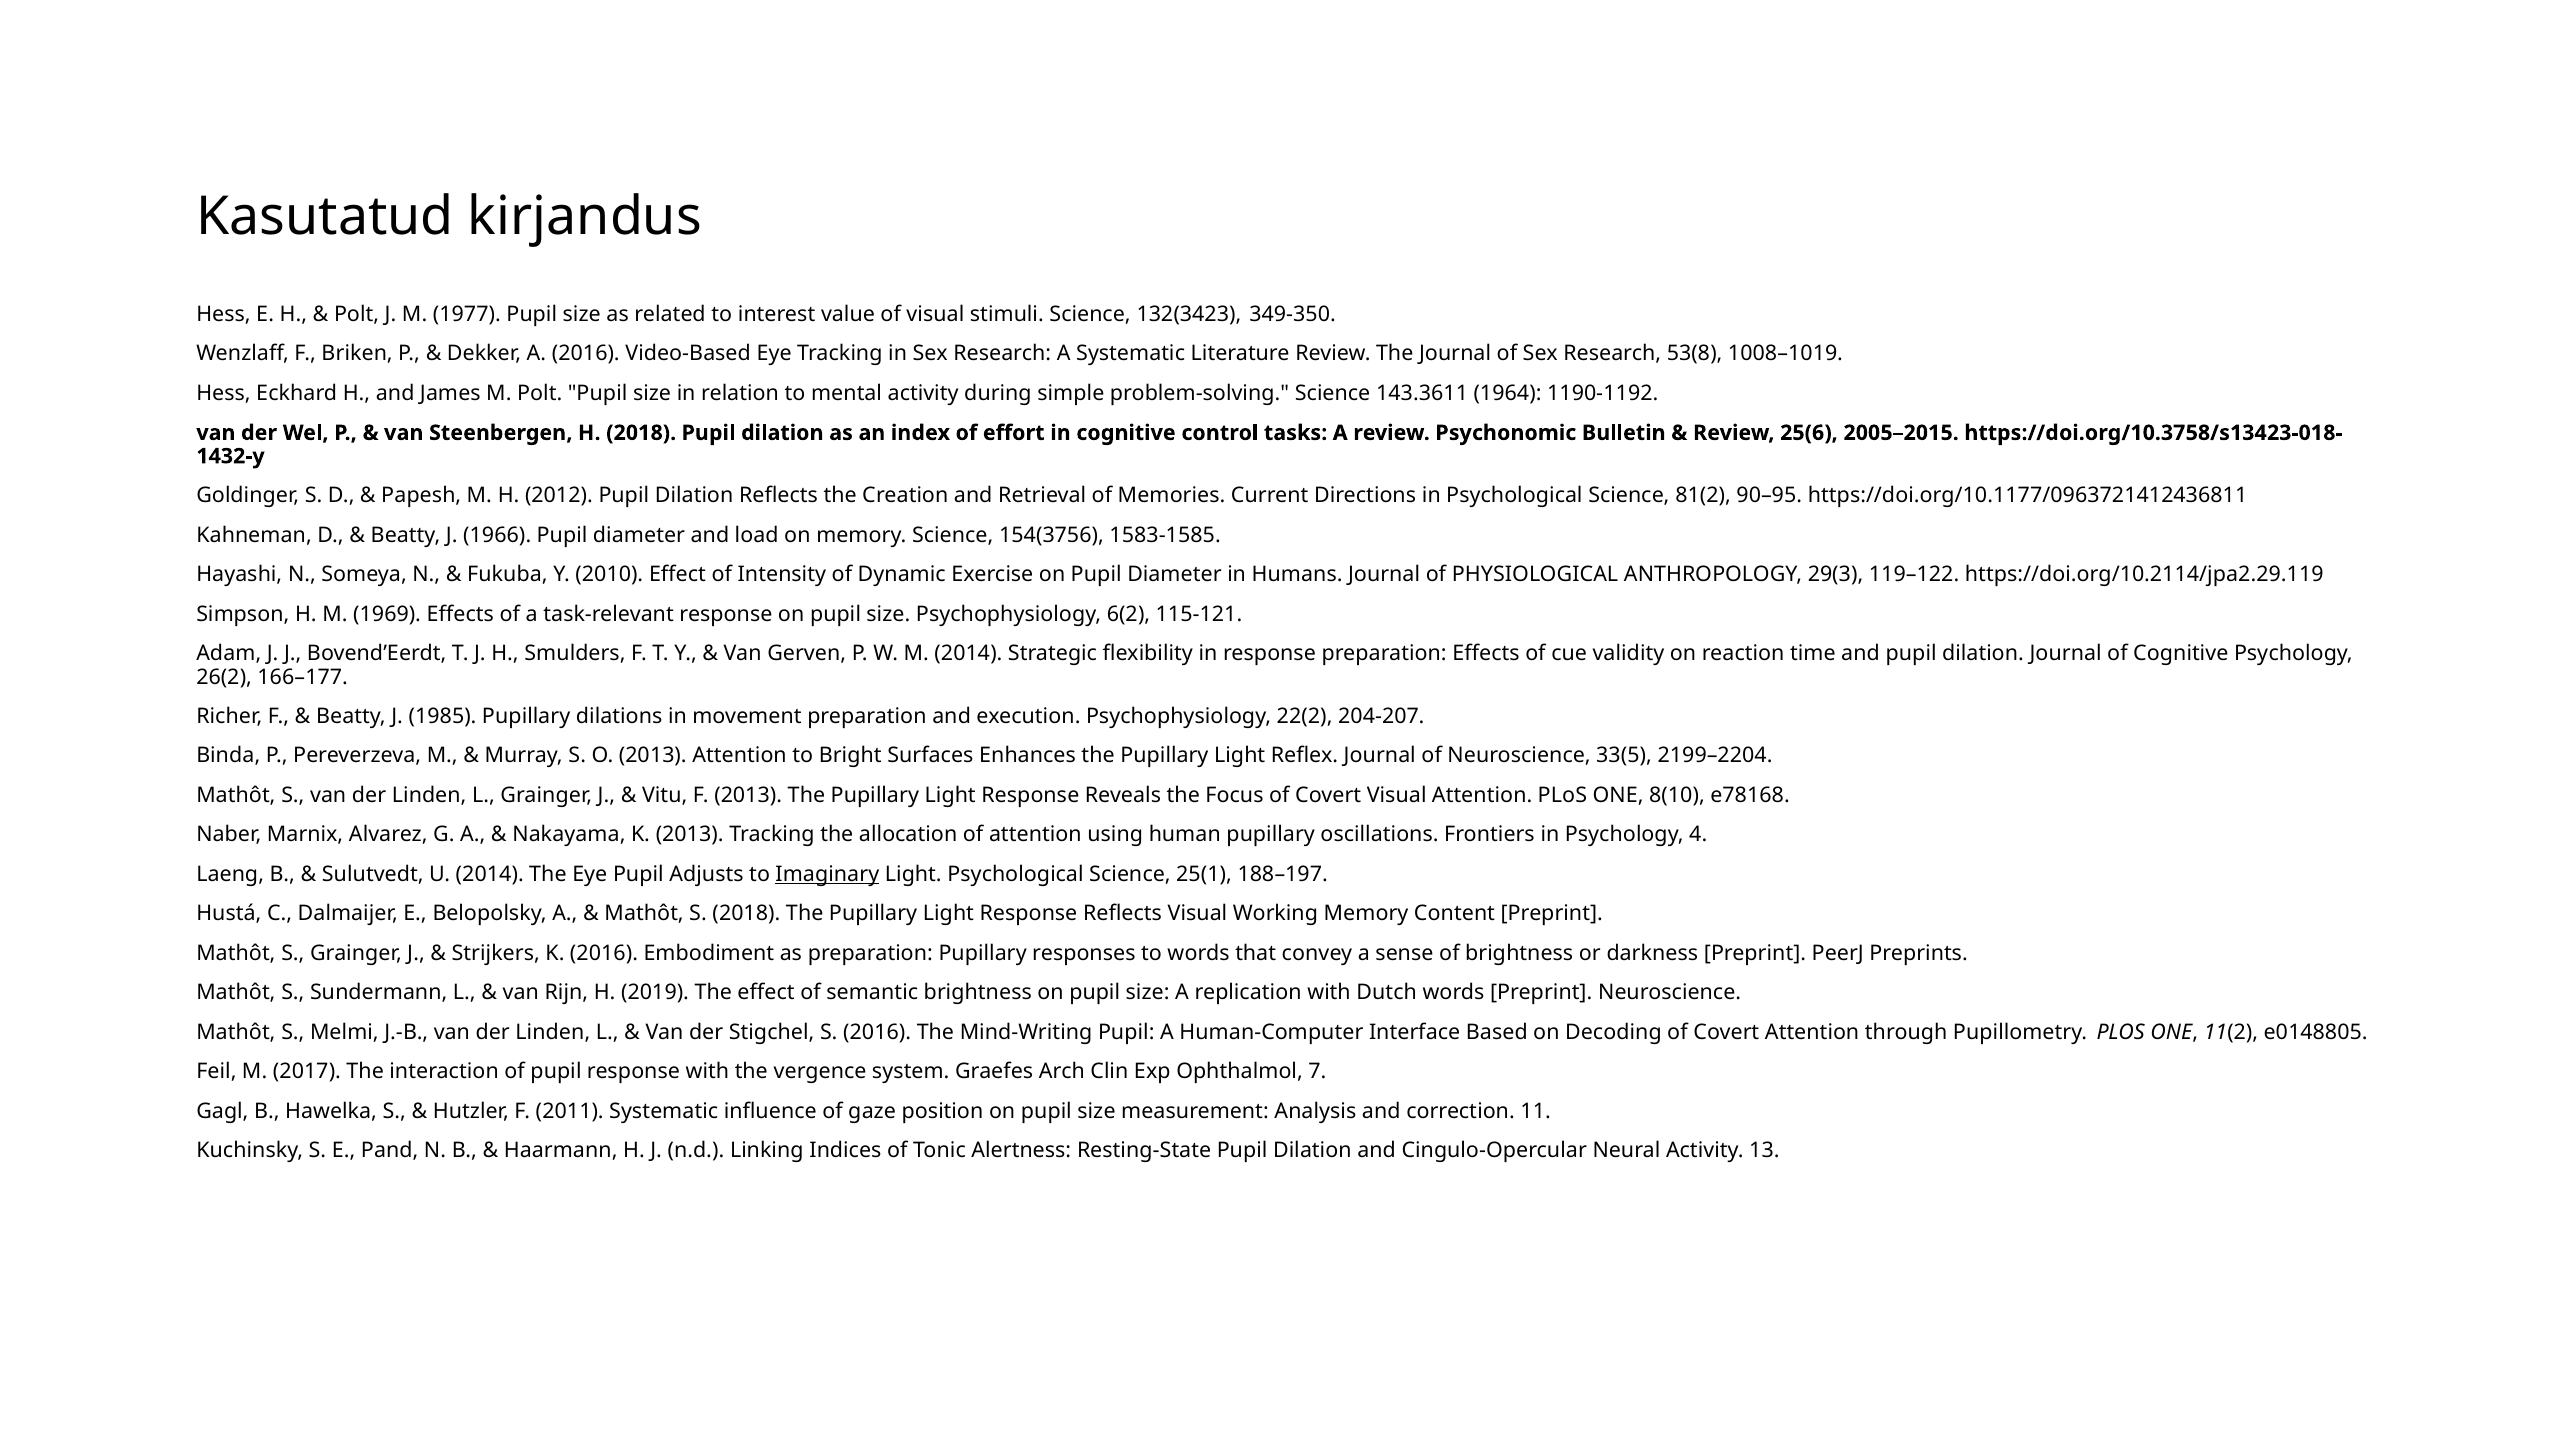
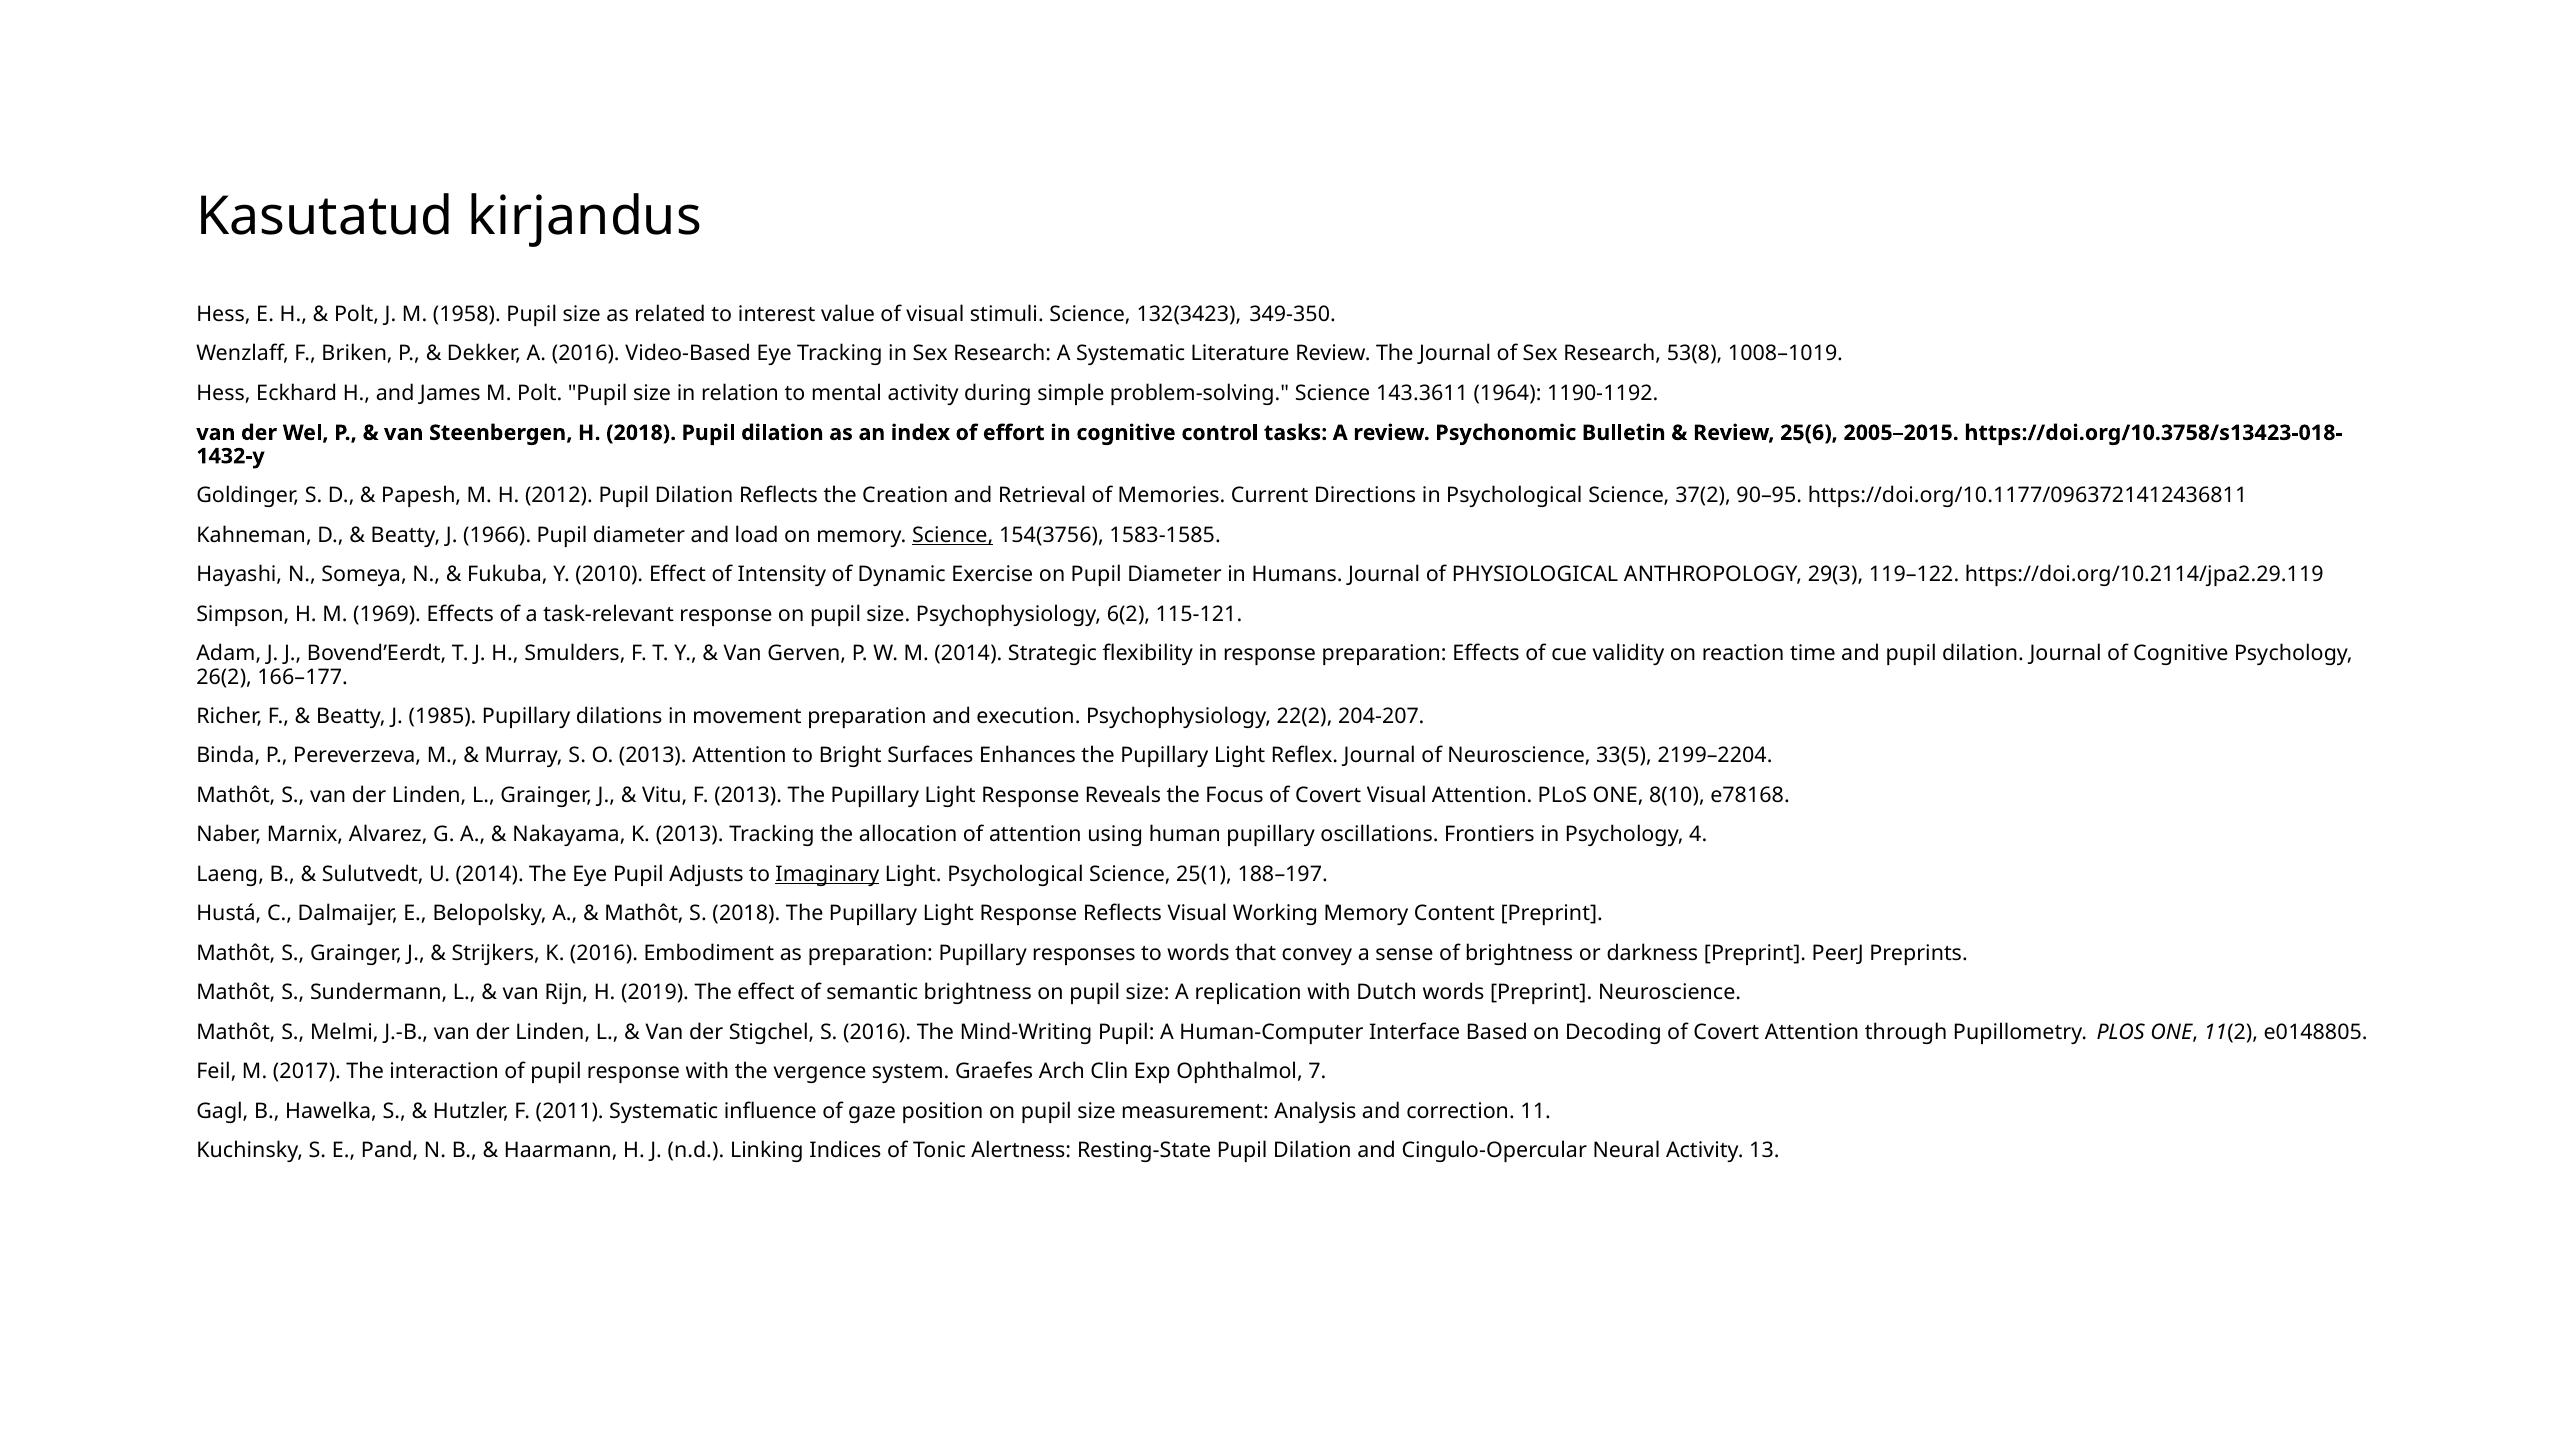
1977: 1977 -> 1958
81(2: 81(2 -> 37(2
Science at (953, 535) underline: none -> present
